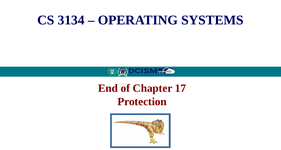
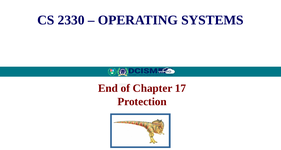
3134: 3134 -> 2330
